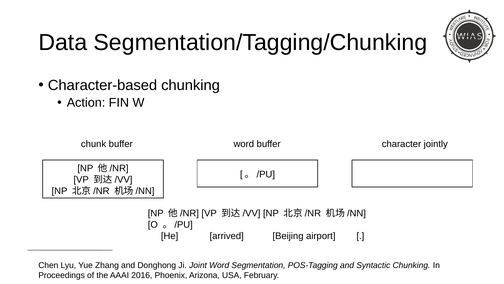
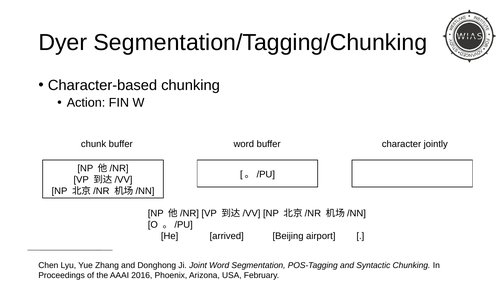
Data: Data -> Dyer
